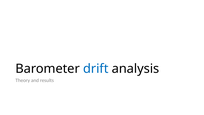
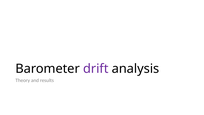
drift colour: blue -> purple
